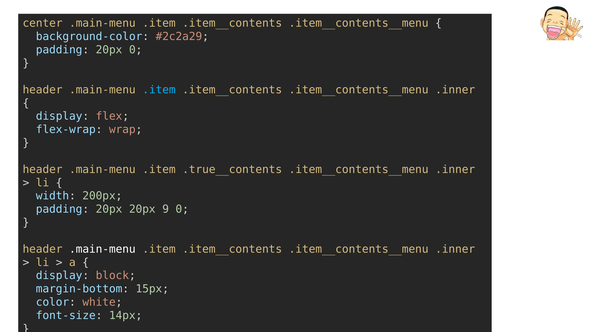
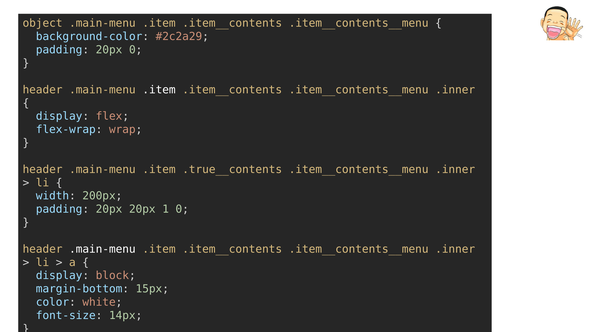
center: center -> object
.item at (159, 90) colour: light blue -> white
9: 9 -> 1
